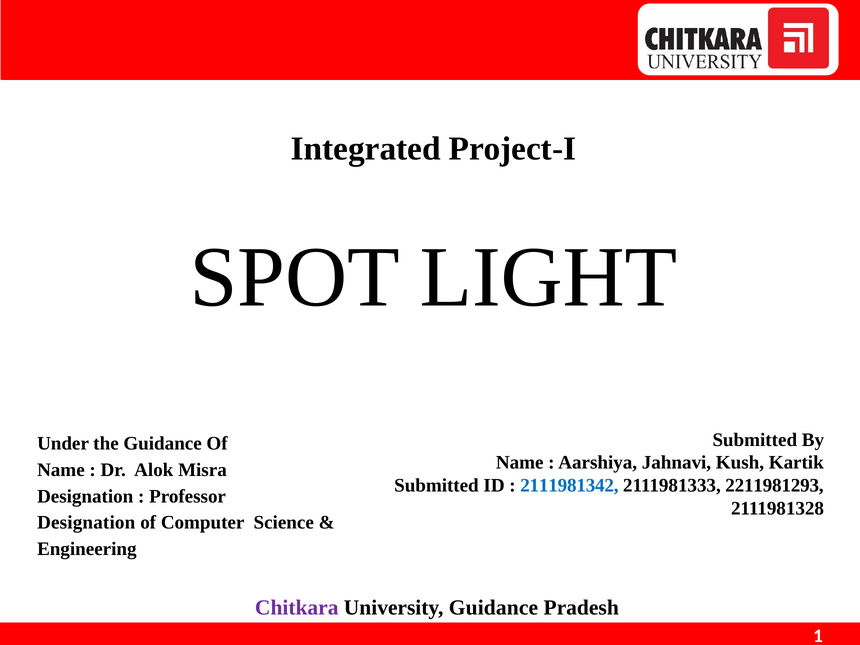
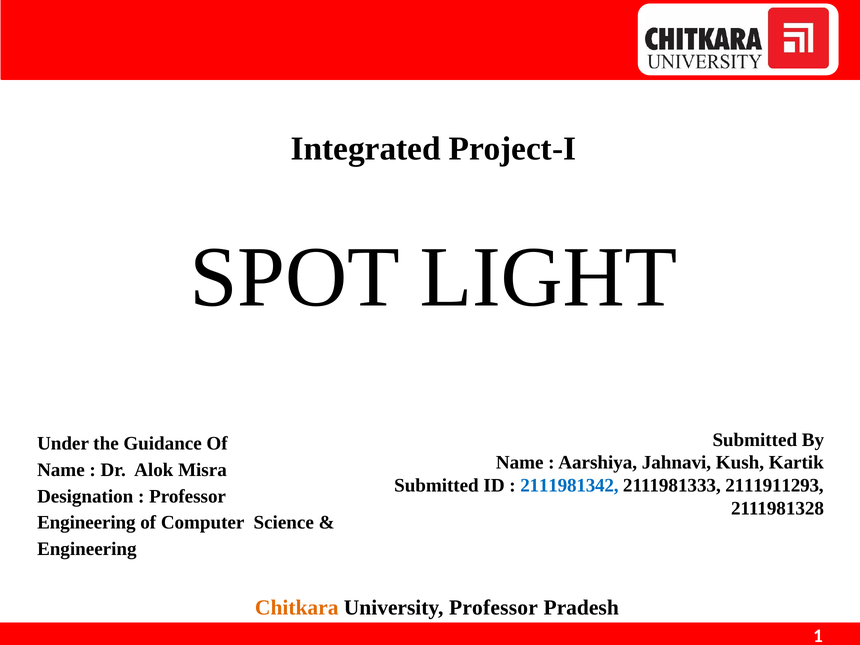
2211981293: 2211981293 -> 2111911293
Designation at (86, 523): Designation -> Engineering
Chitkara colour: purple -> orange
University Guidance: Guidance -> Professor
